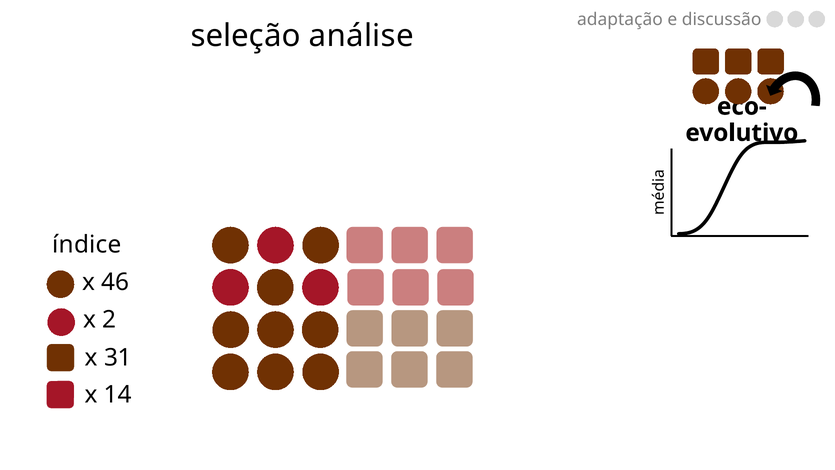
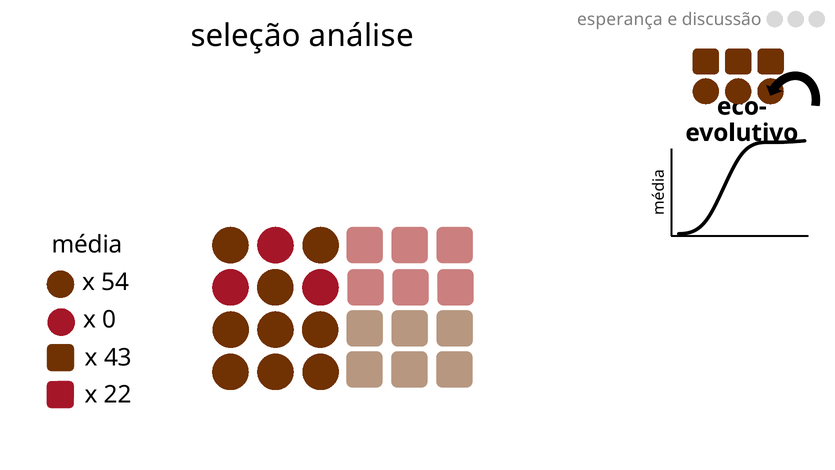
adaptação: adaptação -> esperança
índice: índice -> média
46: 46 -> 54
2: 2 -> 0
31: 31 -> 43
14: 14 -> 22
